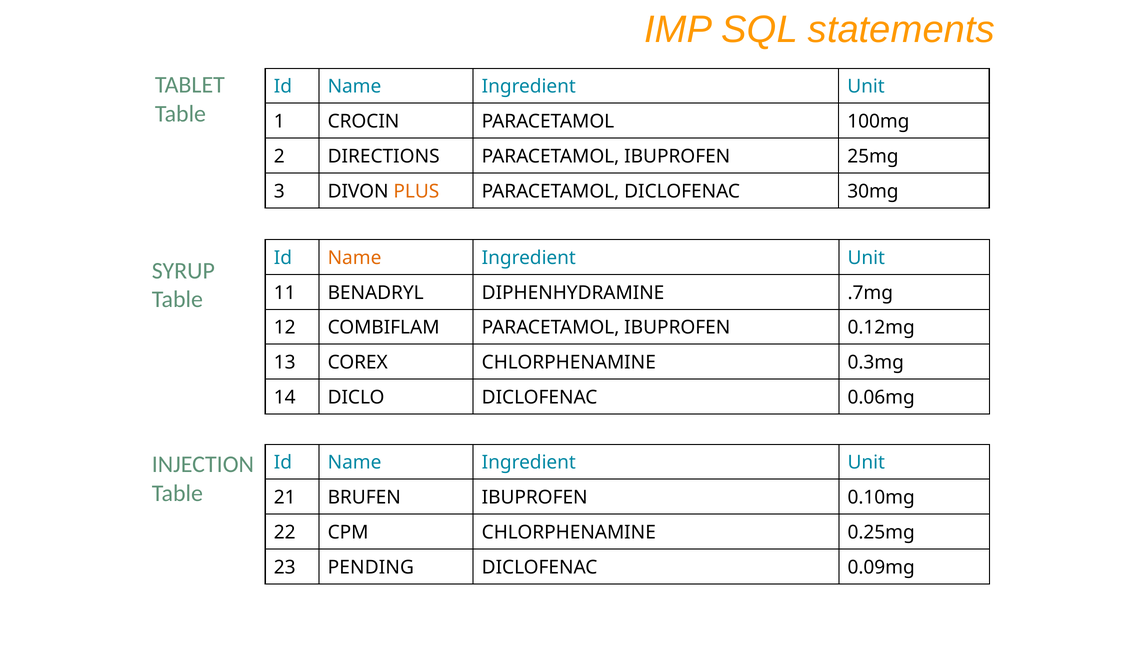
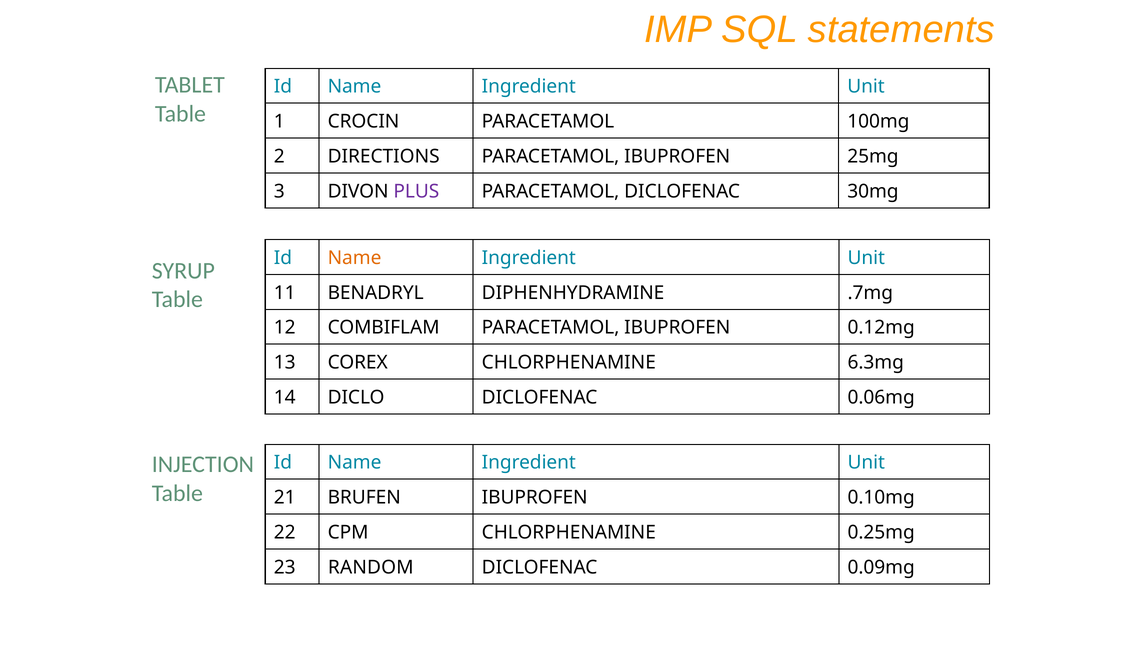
PLUS colour: orange -> purple
0.3mg: 0.3mg -> 6.3mg
PENDING: PENDING -> RANDOM
